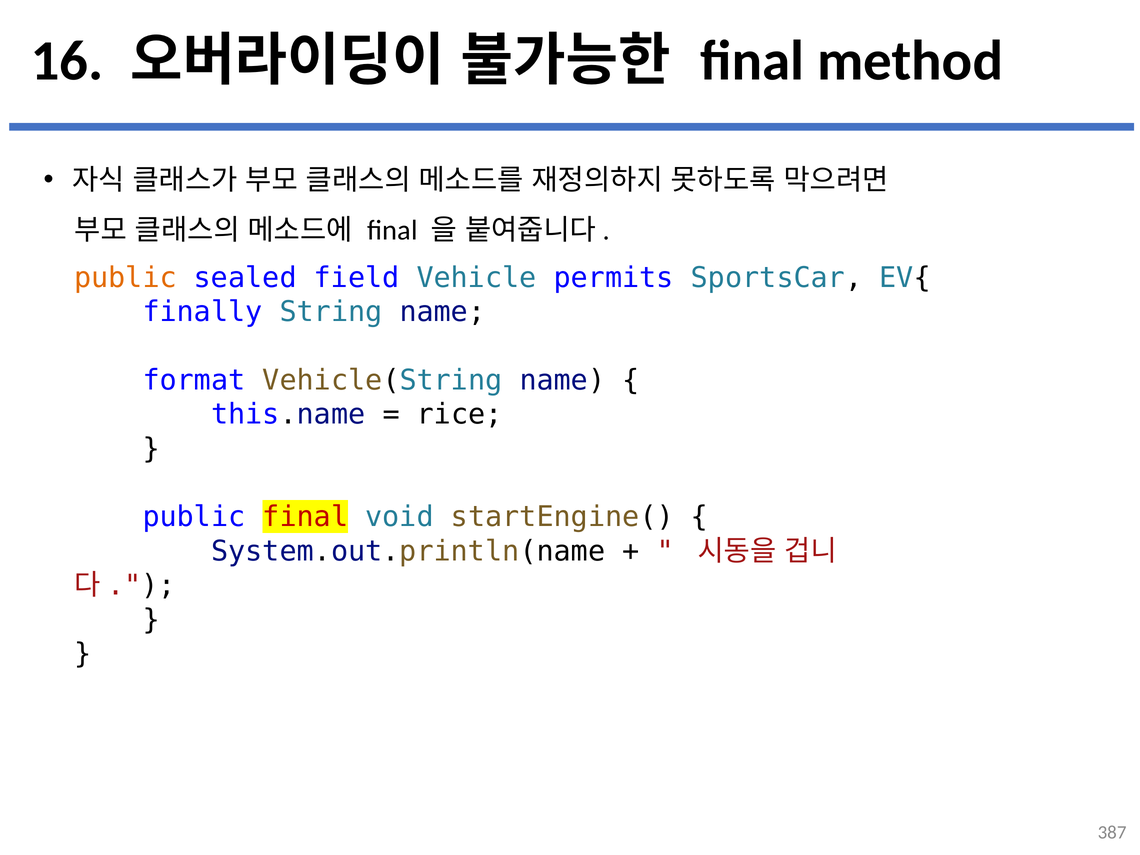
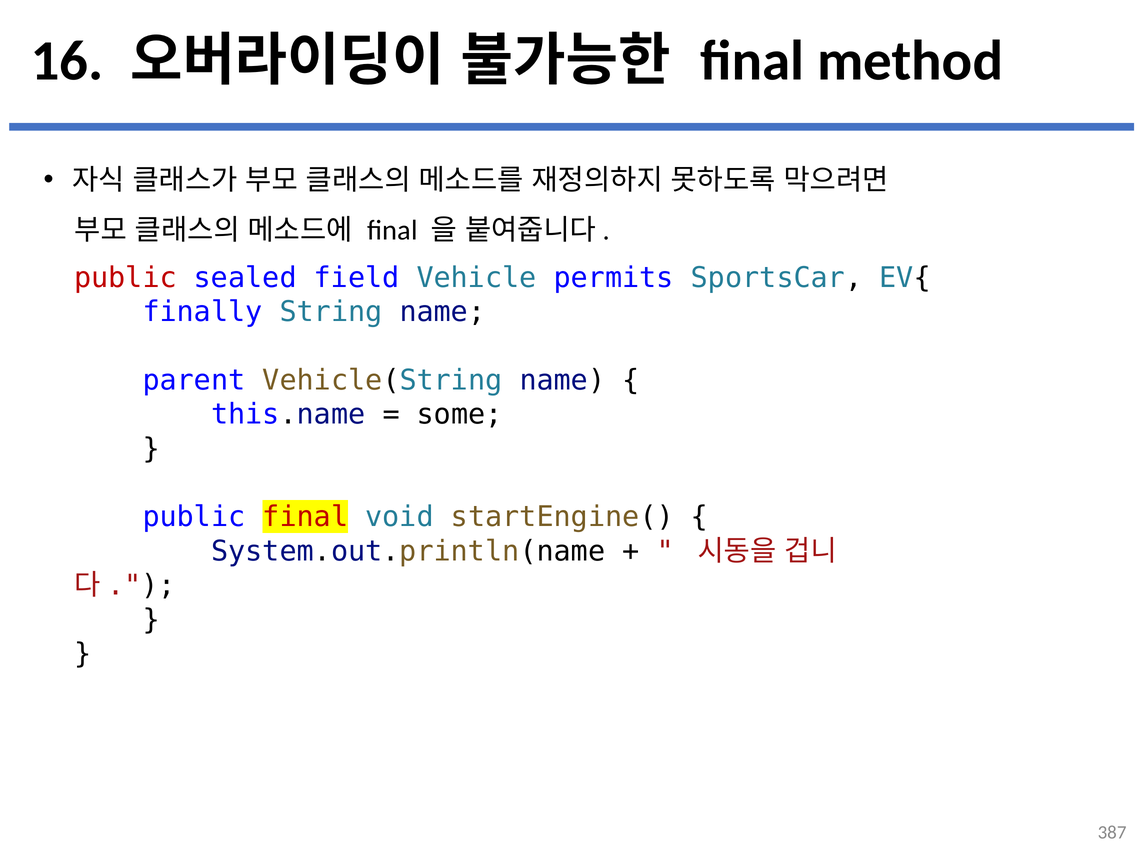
public at (125, 278) colour: orange -> red
format: format -> parent
rice: rice -> some
